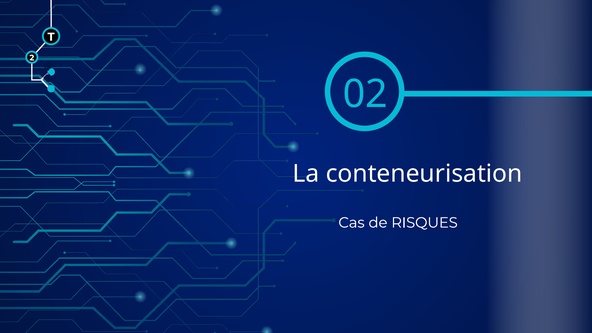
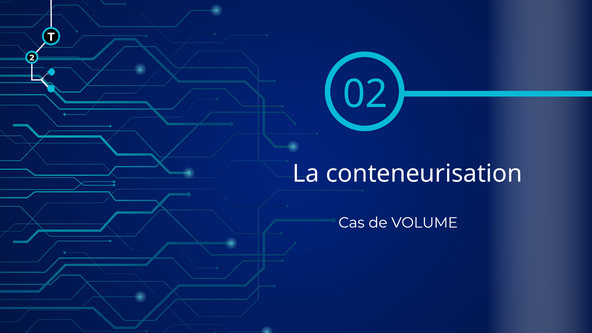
RISQUES: RISQUES -> VOLUME
